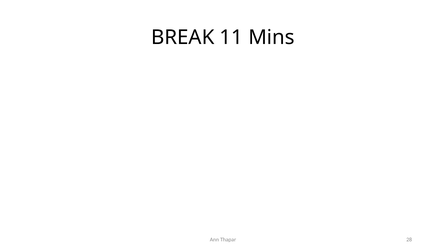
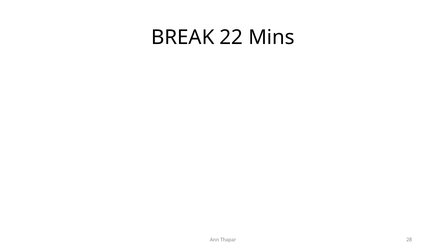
11: 11 -> 22
